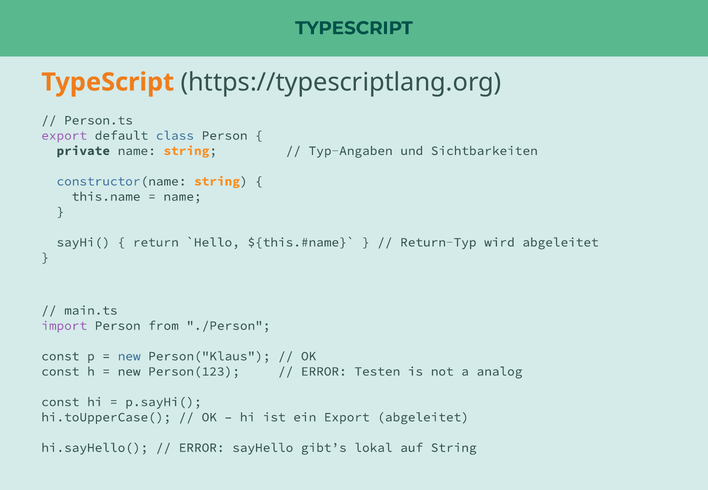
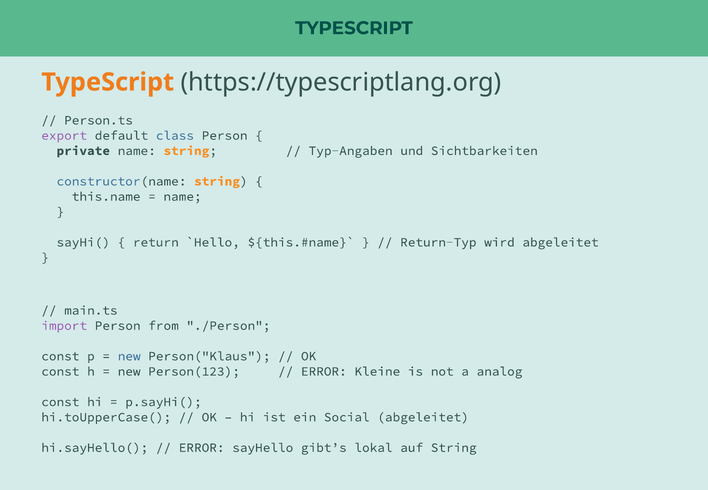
Testen: Testen -> Kleine
ein Export: Export -> Social
